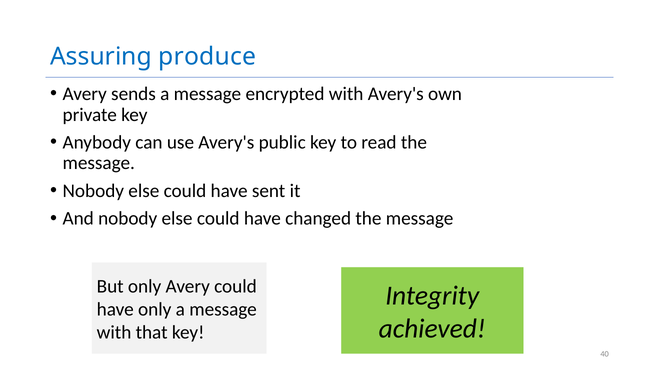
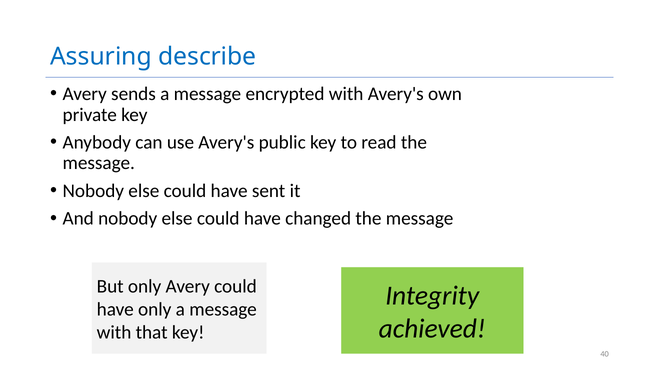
produce: produce -> describe
